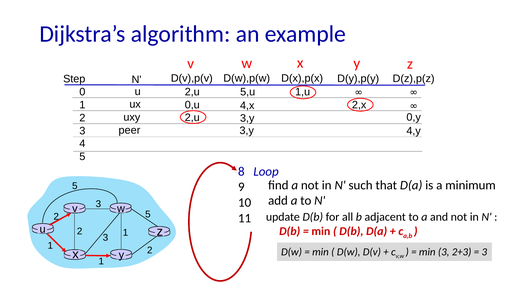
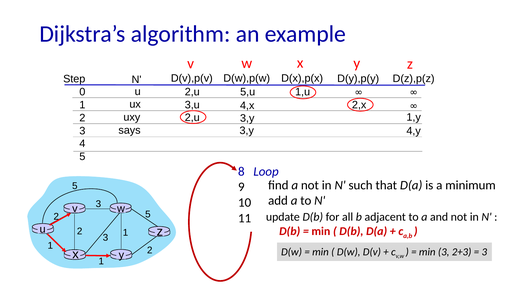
0,u: 0,u -> 3,u
0,y: 0,y -> 1,y
peer: peer -> says
